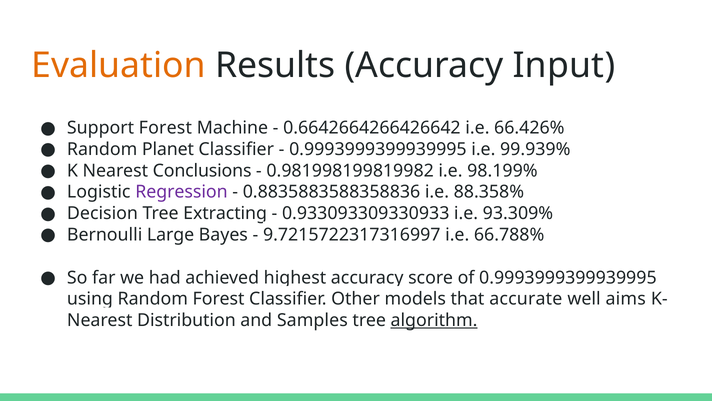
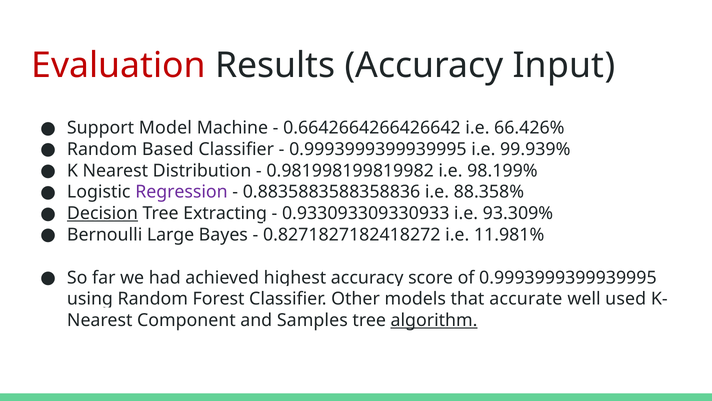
Evaluation colour: orange -> red
Support Forest: Forest -> Model
Planet: Planet -> Based
Conclusions: Conclusions -> Distribution
Decision underline: none -> present
9.7215722317316997: 9.7215722317316997 -> 0.8271827182418272
66.788%: 66.788% -> 11.981%
aims: aims -> used
Distribution: Distribution -> Component
